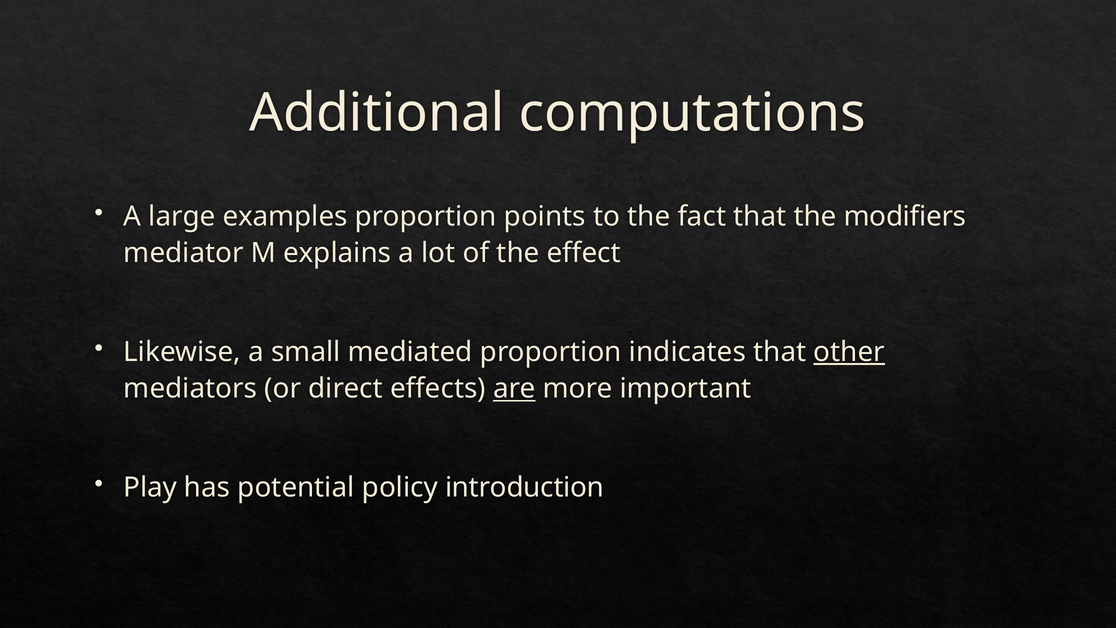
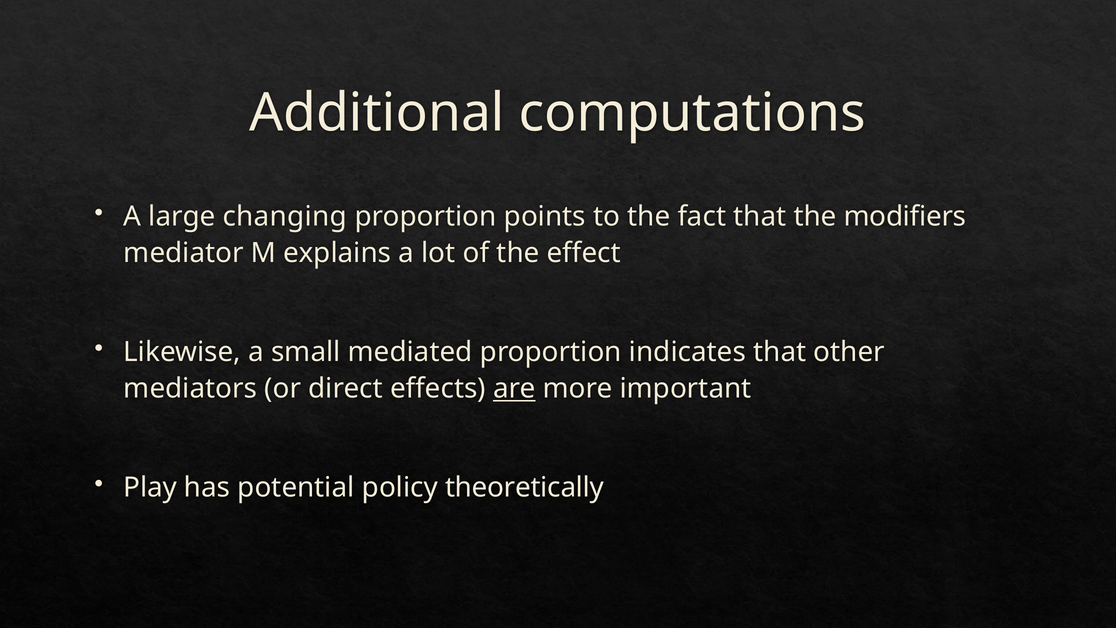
examples: examples -> changing
other underline: present -> none
introduction: introduction -> theoretically
